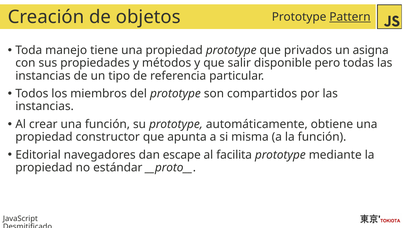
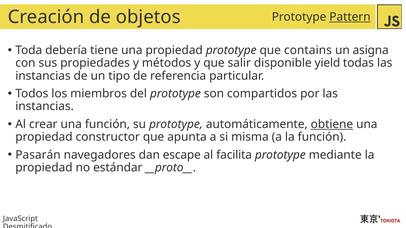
manejo: manejo -> debería
privados: privados -> contains
pero: pero -> yield
obtiene underline: none -> present
Editorial: Editorial -> Pasarán
